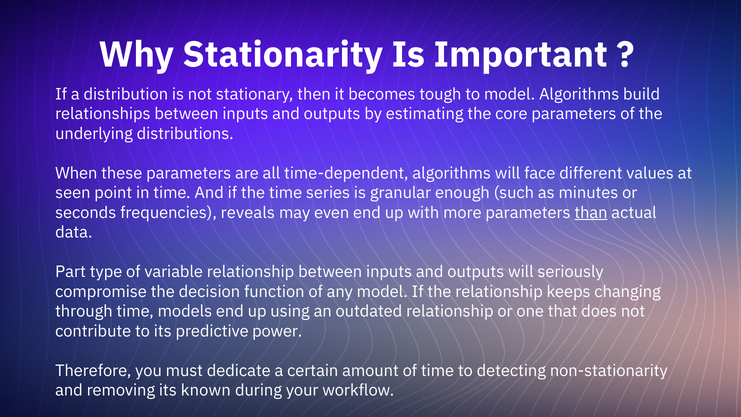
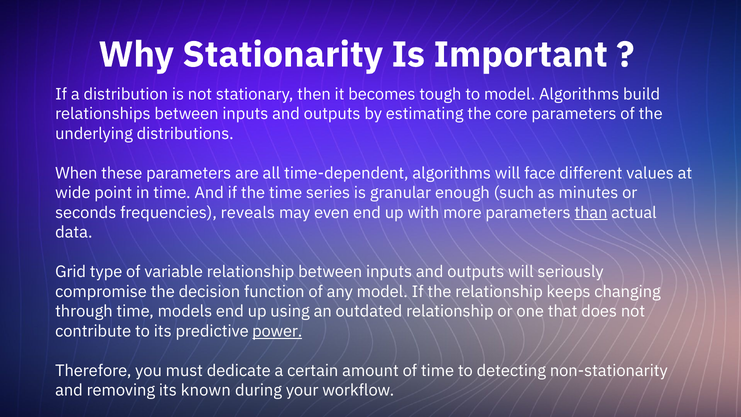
seen: seen -> wide
Part: Part -> Grid
power underline: none -> present
